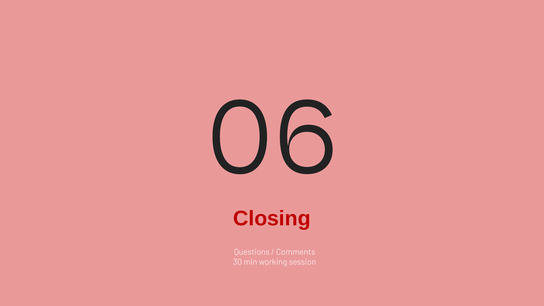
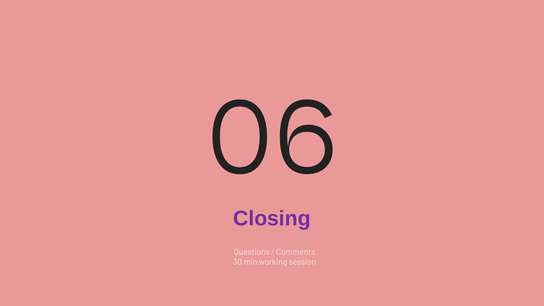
Closing colour: red -> purple
